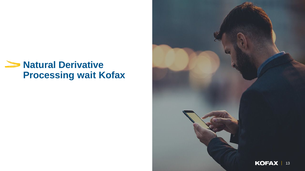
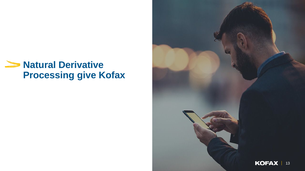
wait: wait -> give
